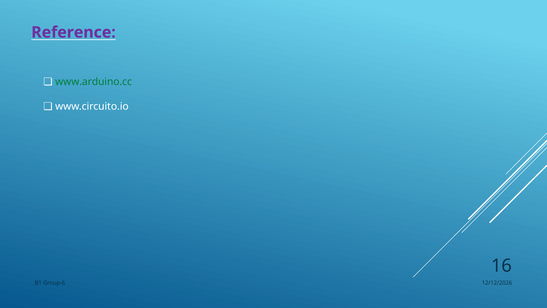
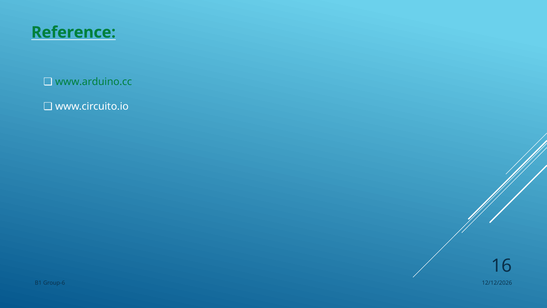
Reference colour: purple -> green
